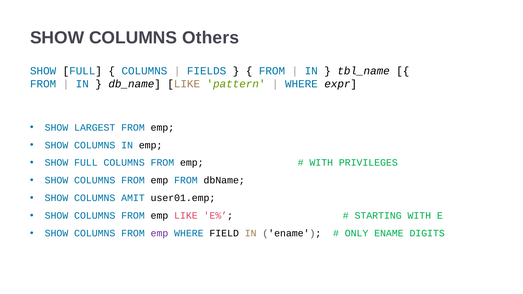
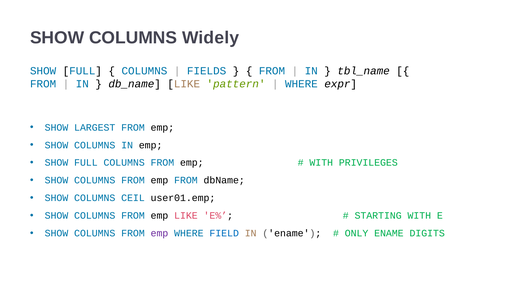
Others: Others -> Widely
AMIT: AMIT -> CEIL
FIELD colour: black -> blue
